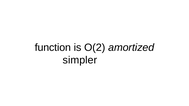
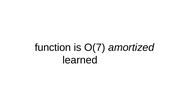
O(2: O(2 -> O(7
simpler: simpler -> learned
